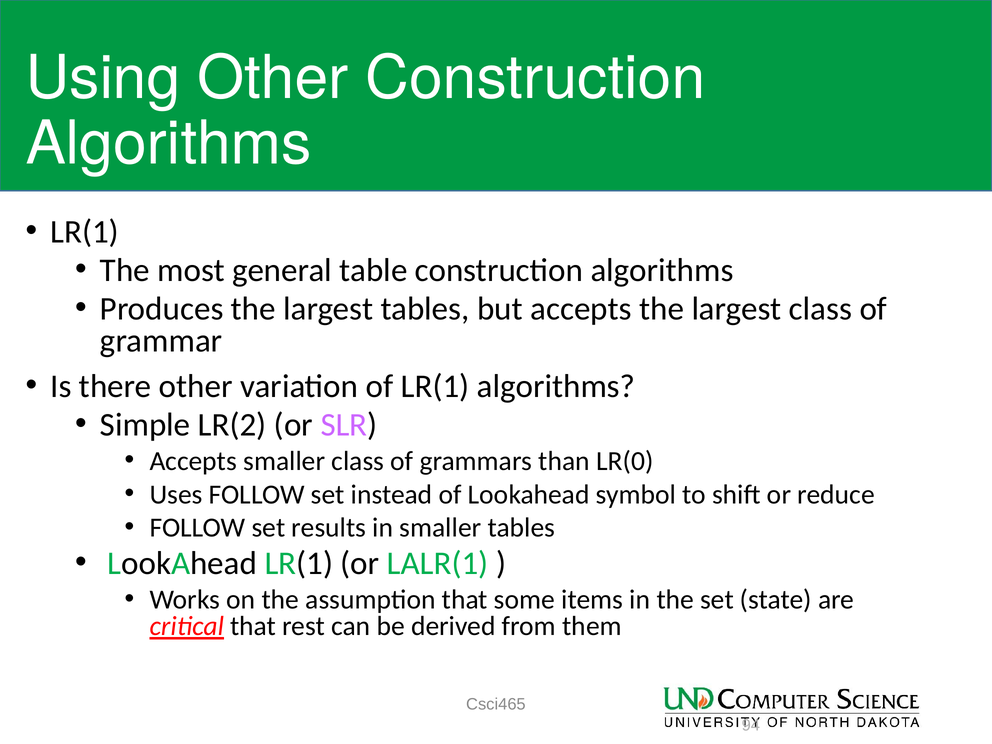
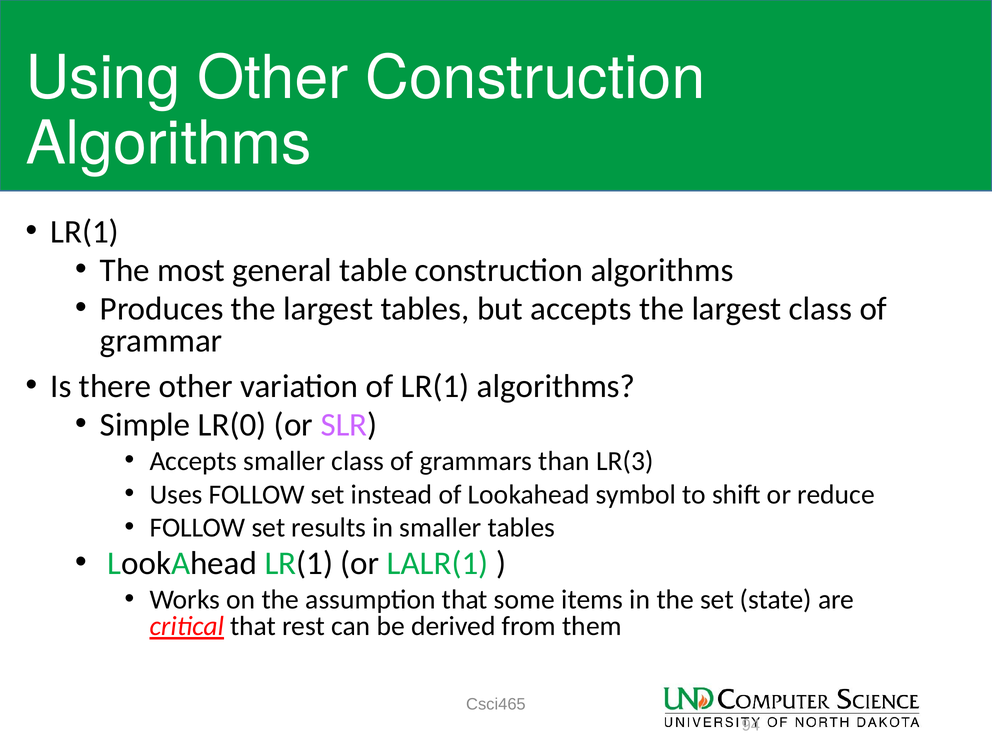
LR(2: LR(2 -> LR(0
LR(0: LR(0 -> LR(3
